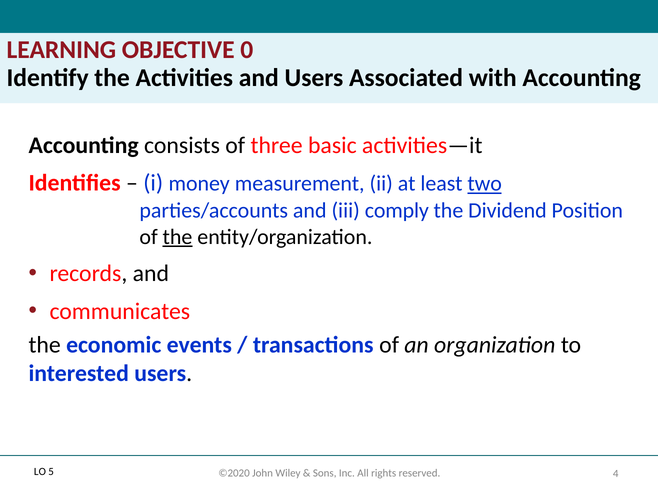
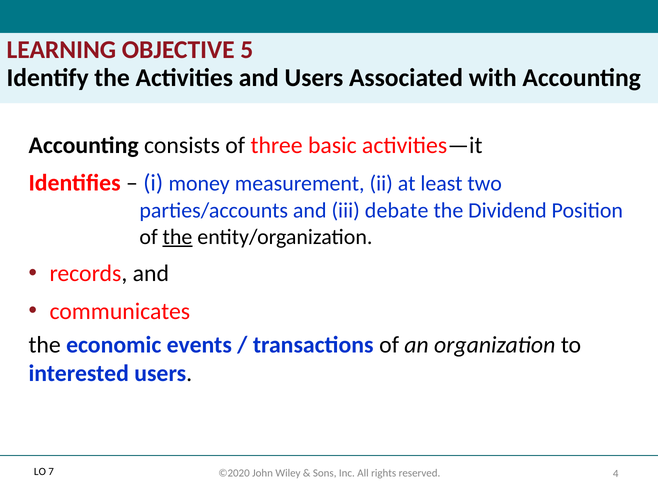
0: 0 -> 5
two underline: present -> none
comply: comply -> debate
5: 5 -> 7
